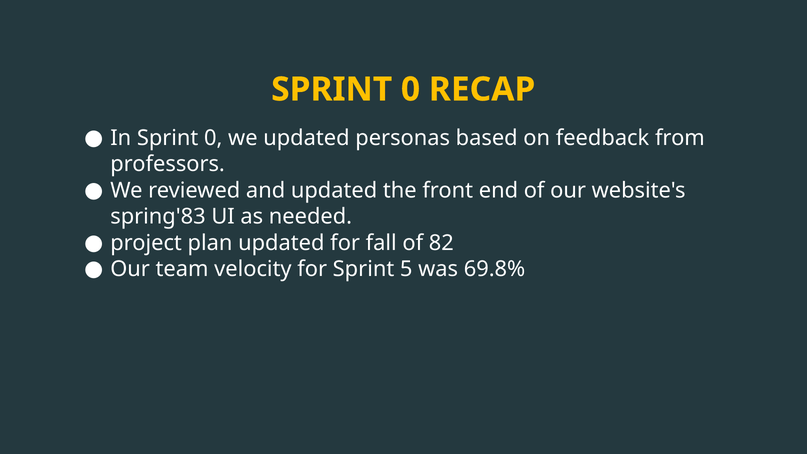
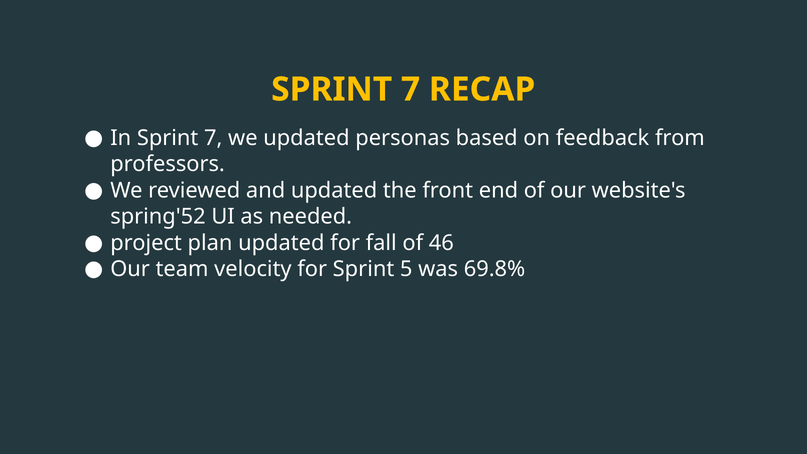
0 at (411, 89): 0 -> 7
In Sprint 0: 0 -> 7
spring'83: spring'83 -> spring'52
82: 82 -> 46
